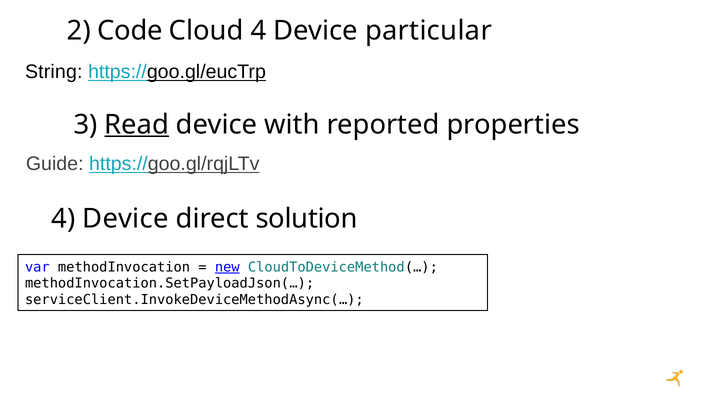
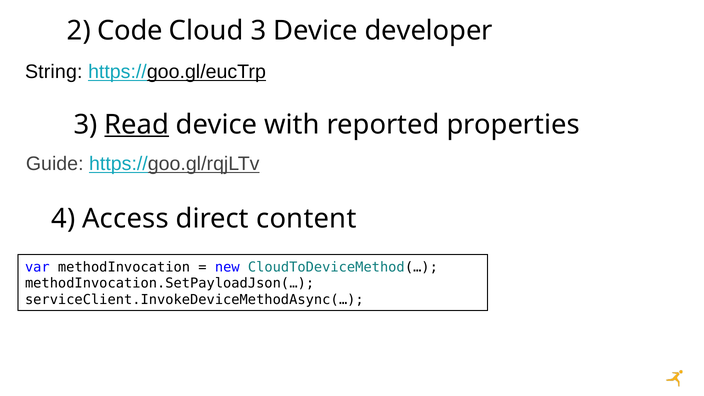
Cloud 4: 4 -> 3
particular: particular -> developer
Device at (125, 219): Device -> Access
solution: solution -> content
new underline: present -> none
